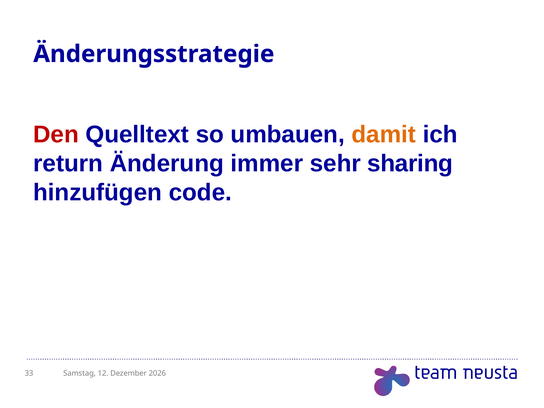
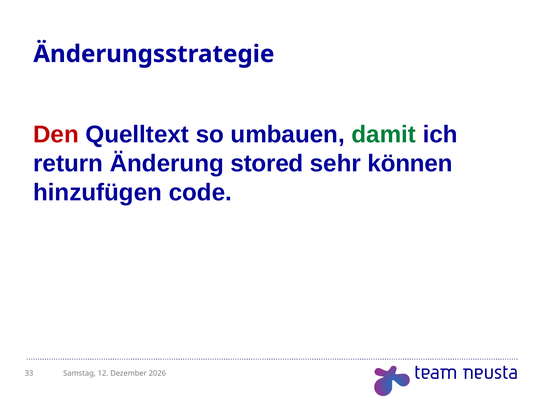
damit colour: orange -> green
immer: immer -> stored
sharing: sharing -> können
